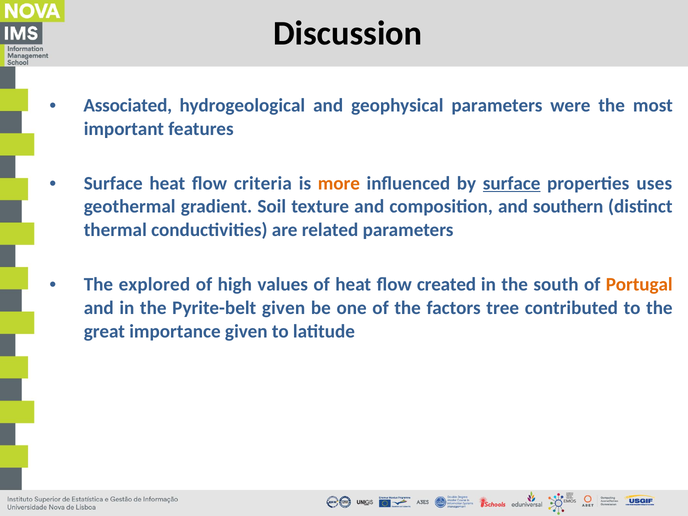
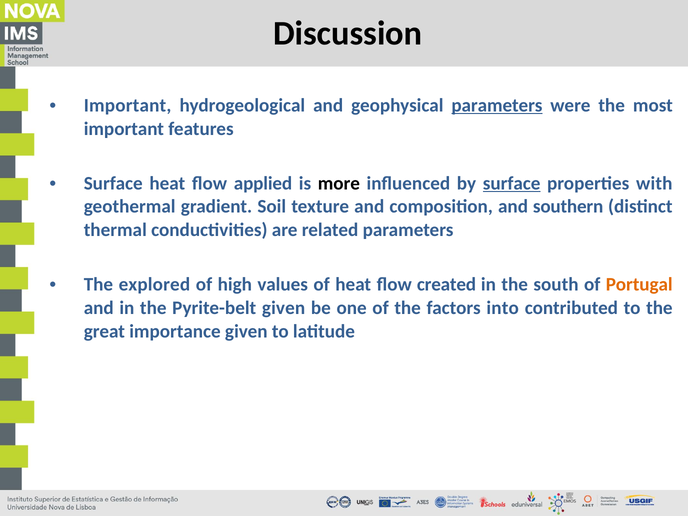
Associated at (128, 105): Associated -> Important
parameters at (497, 105) underline: none -> present
criteria: criteria -> applied
more colour: orange -> black
uses: uses -> with
tree: tree -> into
